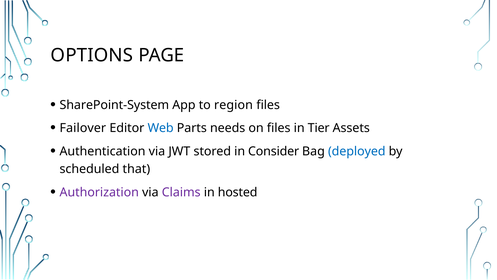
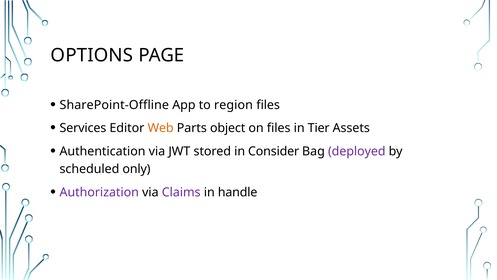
SharePoint-System: SharePoint-System -> SharePoint-Offline
Failover: Failover -> Services
Web colour: blue -> orange
needs: needs -> object
deployed colour: blue -> purple
that: that -> only
hosted: hosted -> handle
